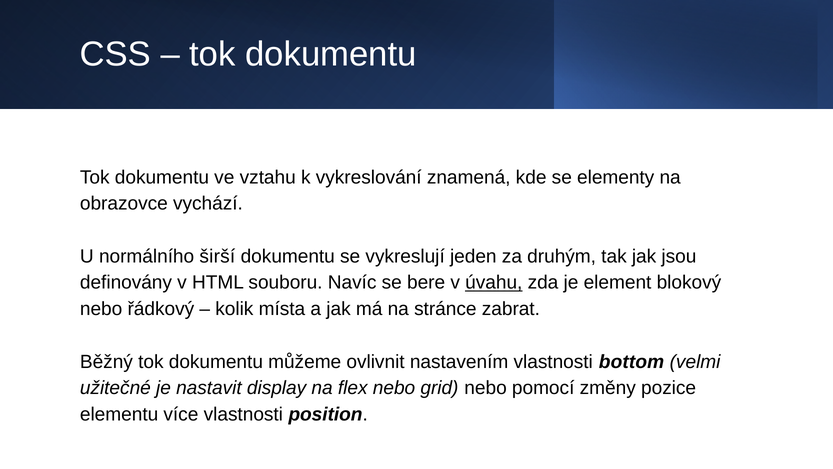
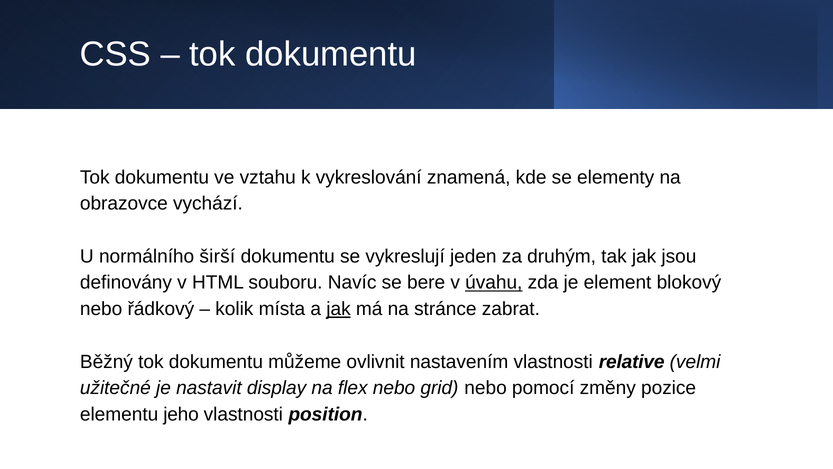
jak at (338, 309) underline: none -> present
bottom: bottom -> relative
více: více -> jeho
